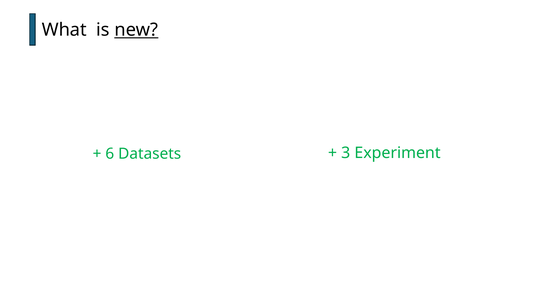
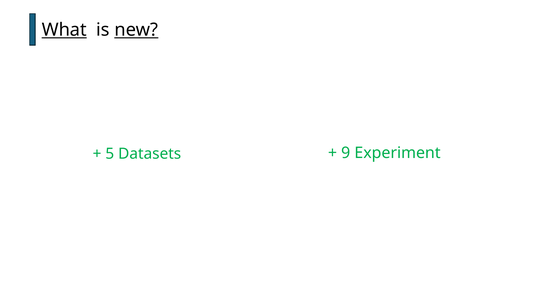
What underline: none -> present
6: 6 -> 5
3: 3 -> 9
